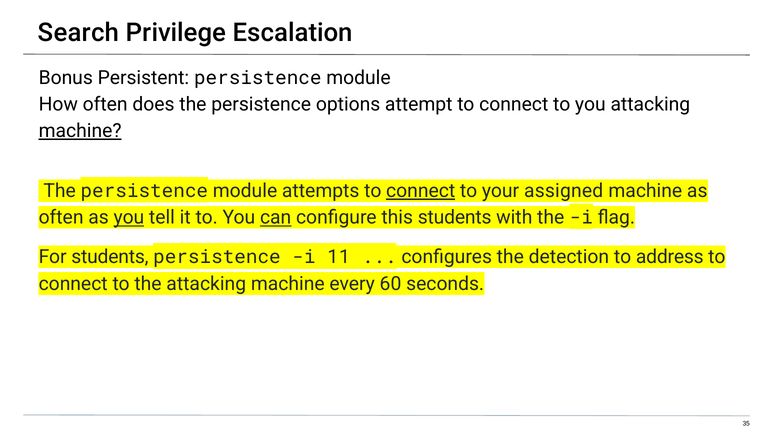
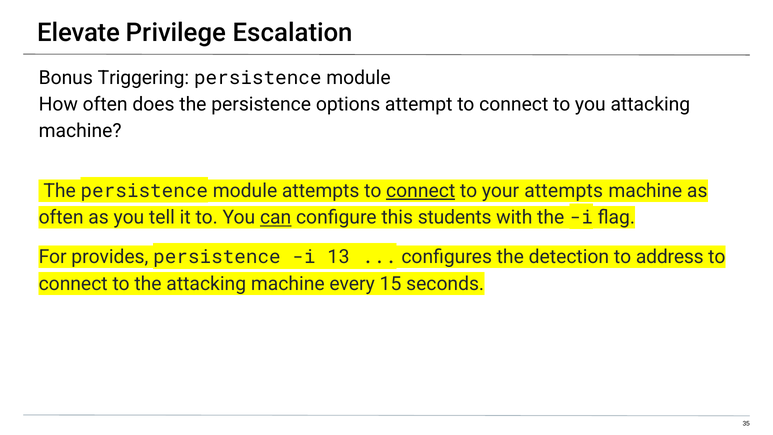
Search: Search -> Elevate
Persistent: Persistent -> Triggering
machine at (80, 131) underline: present -> none
your assigned: assigned -> attempts
you at (129, 217) underline: present -> none
For students: students -> provides
11: 11 -> 13
60: 60 -> 15
